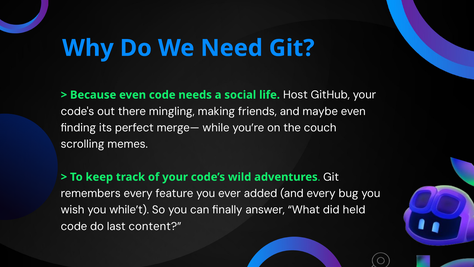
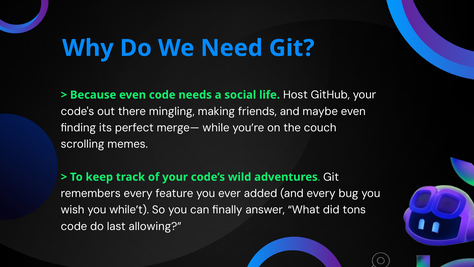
held: held -> tons
content: content -> allowing
